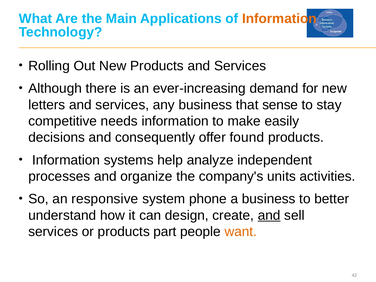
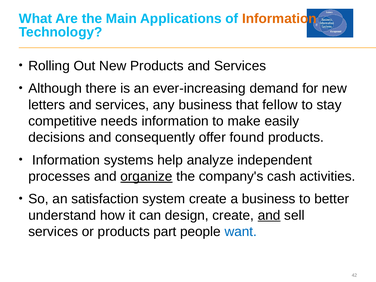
sense: sense -> fellow
organize underline: none -> present
units: units -> cash
responsive: responsive -> satisfaction
system phone: phone -> create
want colour: orange -> blue
